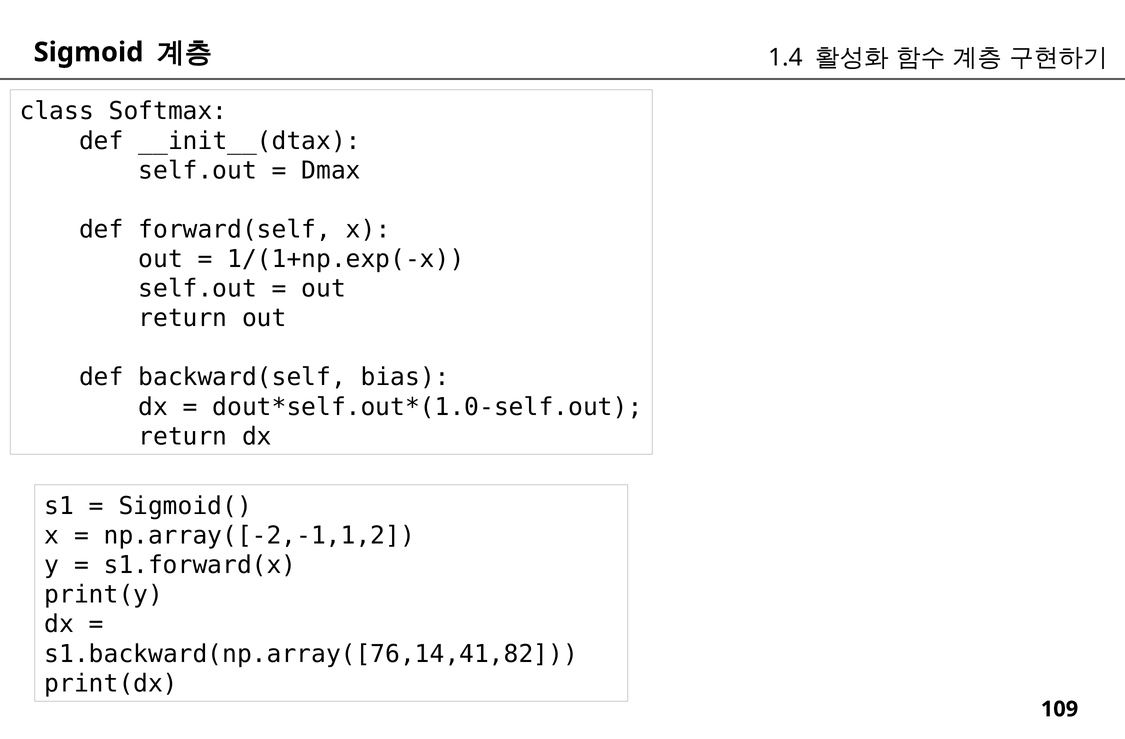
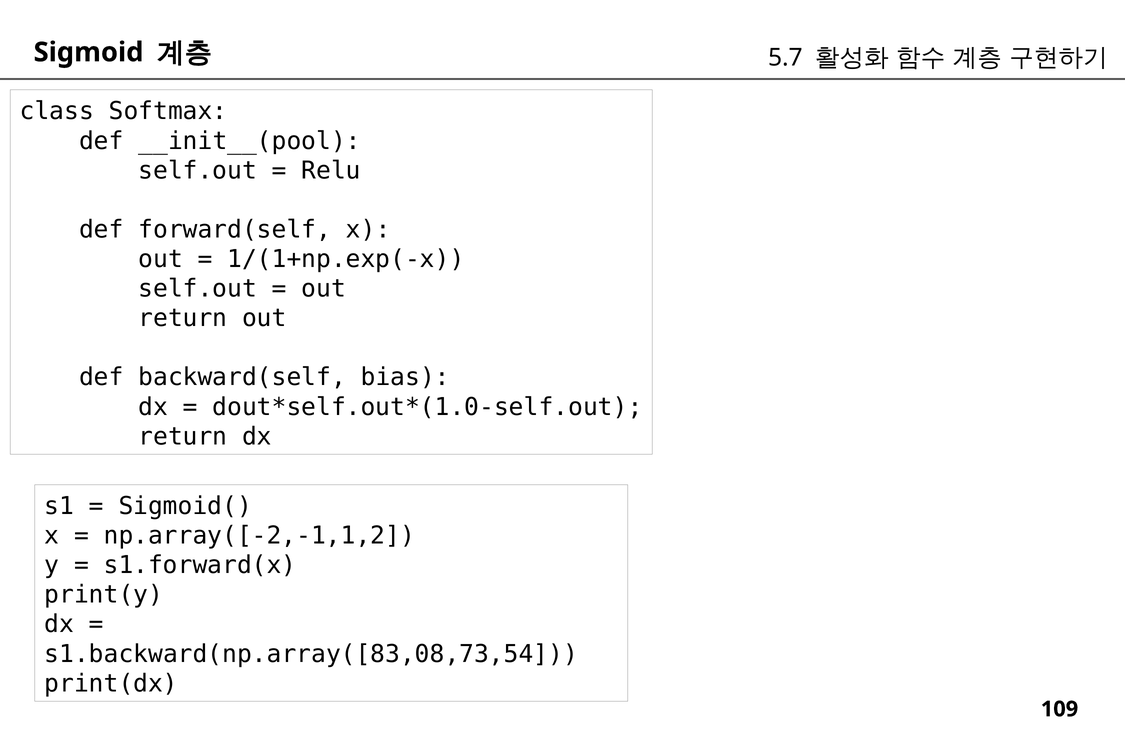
1.4: 1.4 -> 5.7
__init__(dtax: __init__(dtax -> __init__(pool
Dmax: Dmax -> Relu
s1.backward(np.array([76,14,41,82: s1.backward(np.array([76,14,41,82 -> s1.backward(np.array([83,08,73,54
